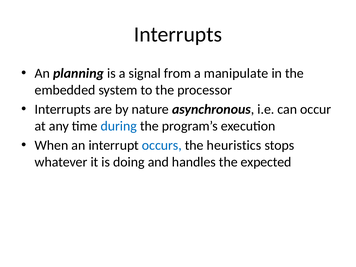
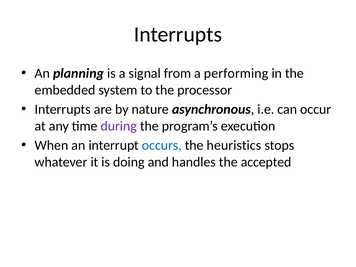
manipulate: manipulate -> performing
during colour: blue -> purple
expected: expected -> accepted
